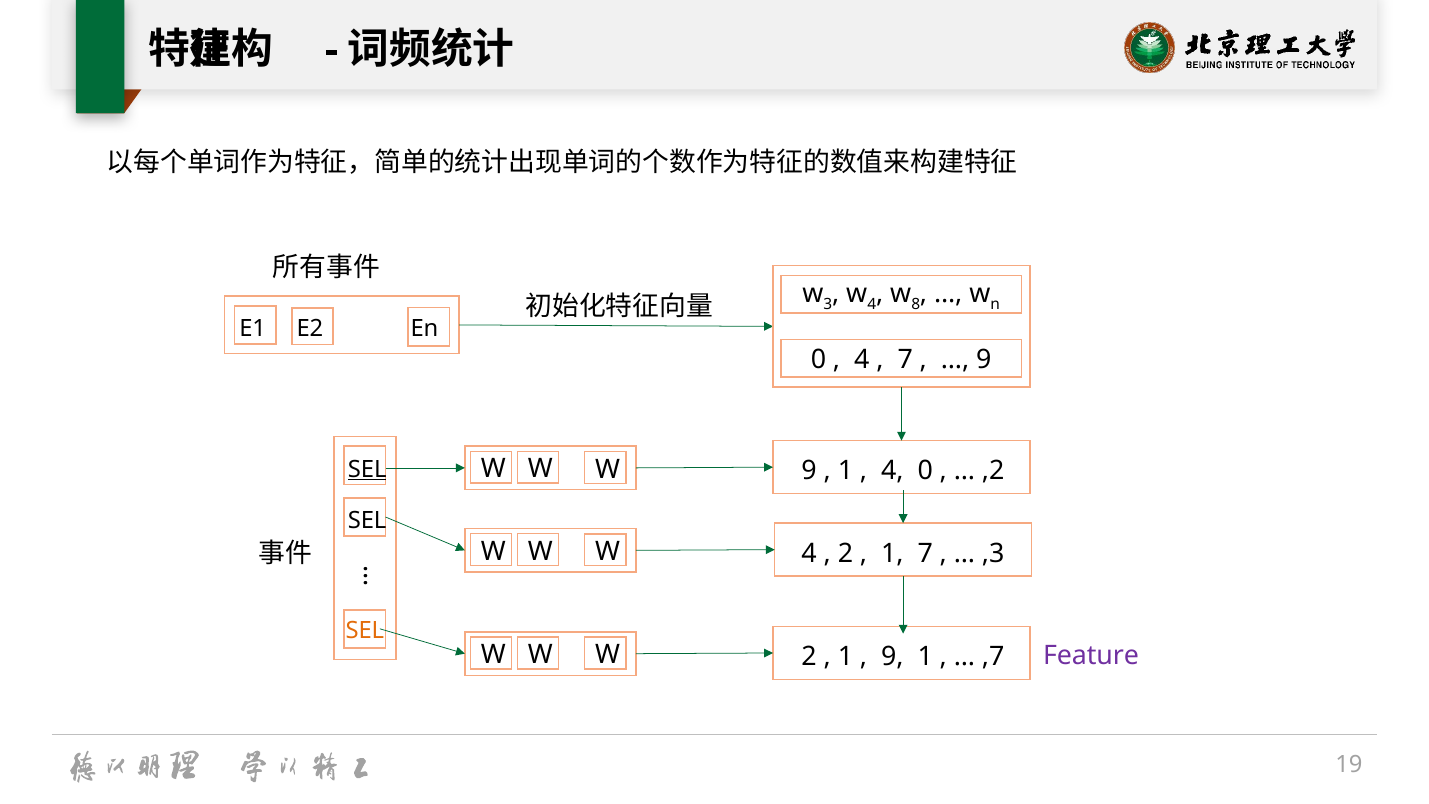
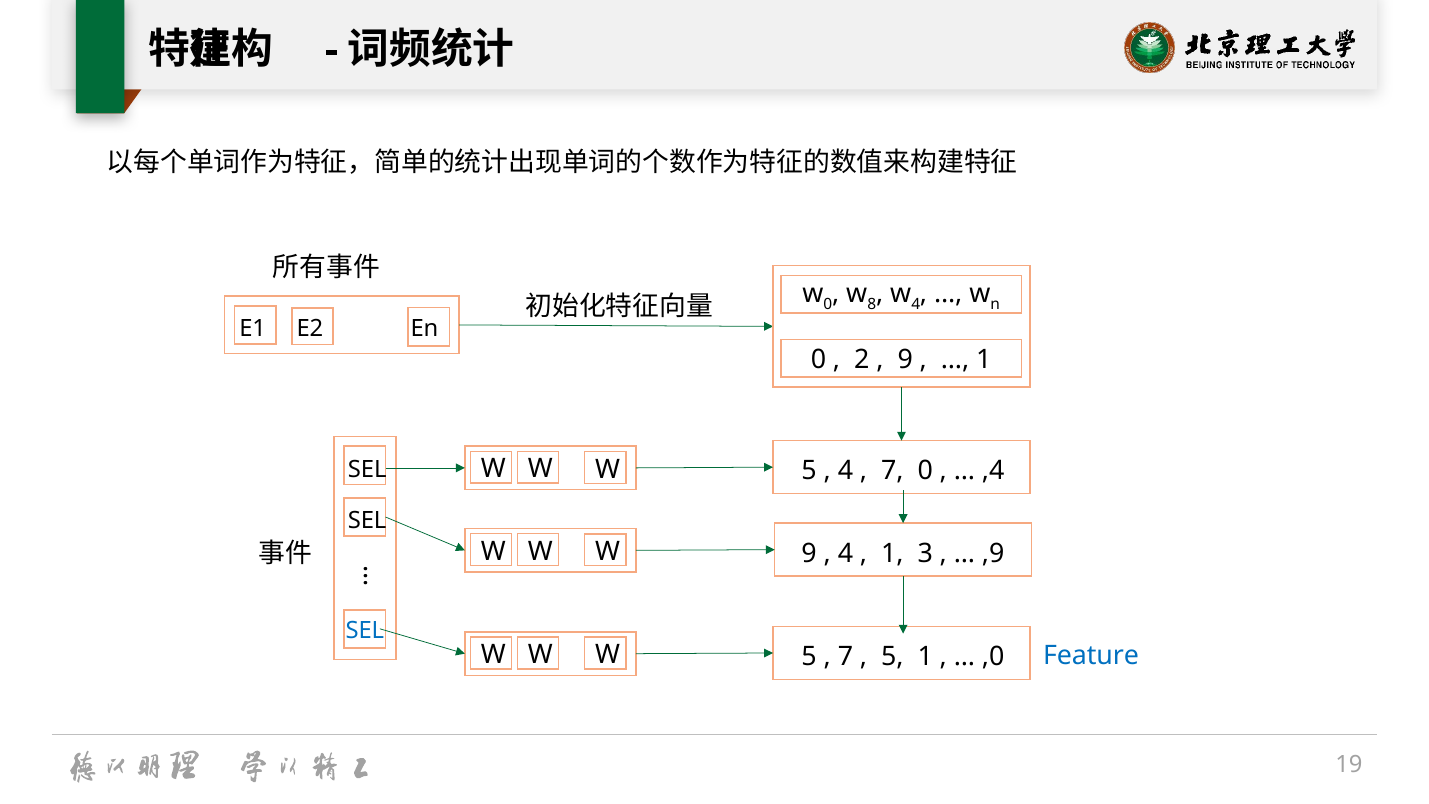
w 3: 3 -> 0
4 at (872, 304): 4 -> 8
w 8: 8 -> 4
4 at (862, 360): 4 -> 2
7 at (905, 360): 7 -> 9
9 at (984, 360): 9 -> 1
9 at (809, 471): 9 -> 5
1 at (846, 471): 1 -> 4
4 at (892, 471): 4 -> 7
,2: ,2 -> ,4
SEL at (367, 469) underline: present -> none
W W 4: 4 -> 9
2 at (846, 553): 2 -> 4
1 7: 7 -> 3
,3: ,3 -> ,9
SEL at (365, 631) colour: orange -> blue
2 at (809, 657): 2 -> 5
1 at (846, 657): 1 -> 7
9 at (892, 657): 9 -> 5
,7: ,7 -> ,0
Feature colour: purple -> blue
